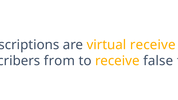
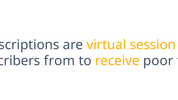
virtual receive: receive -> session
false: false -> poor
